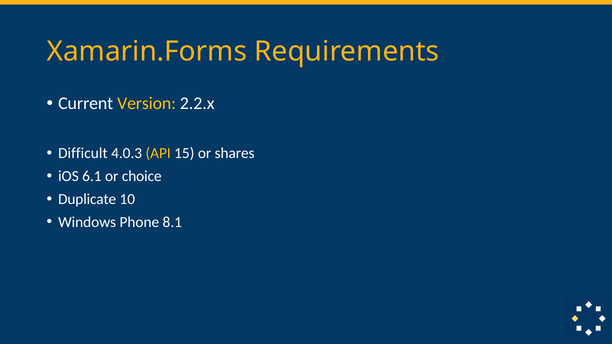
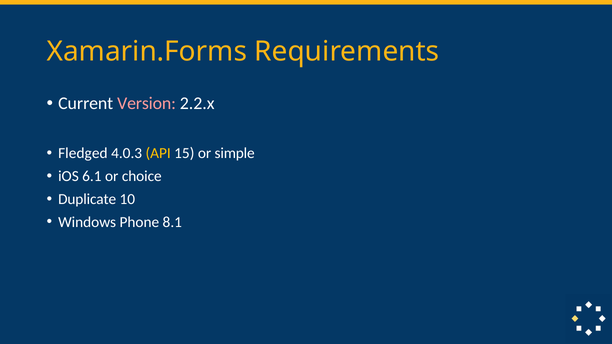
Version colour: yellow -> pink
Difficult: Difficult -> Fledged
shares: shares -> simple
